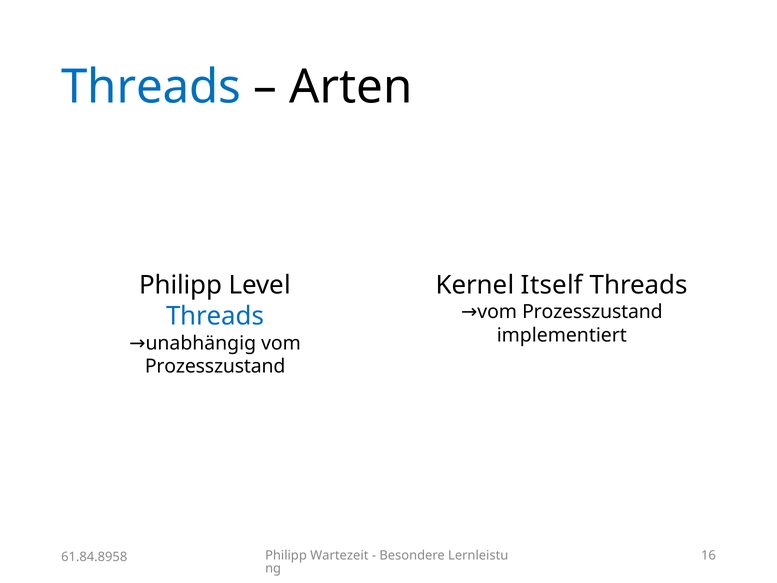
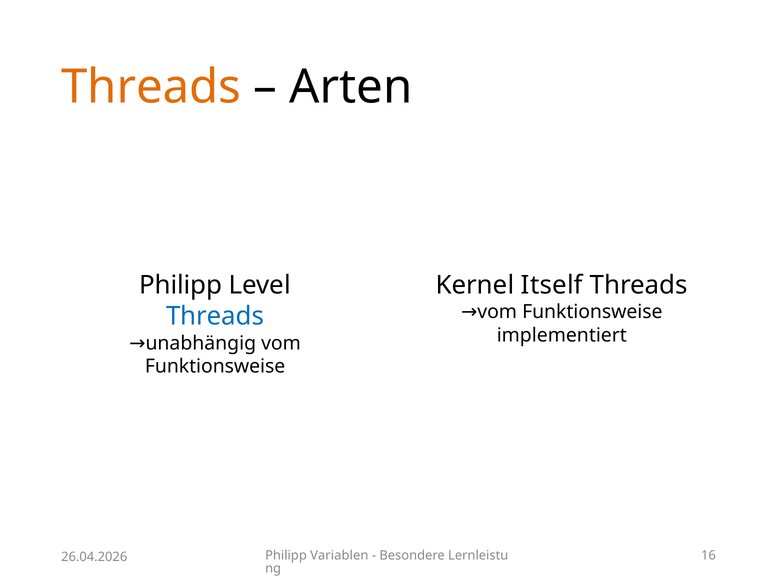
Threads at (151, 87) colour: blue -> orange
Prozesszustand at (592, 312): Prozesszustand -> Funktionsweise
Prozesszustand at (215, 366): Prozesszustand -> Funktionsweise
Wartezeit: Wartezeit -> Variablen
61.84.8958: 61.84.8958 -> 26.04.2026
